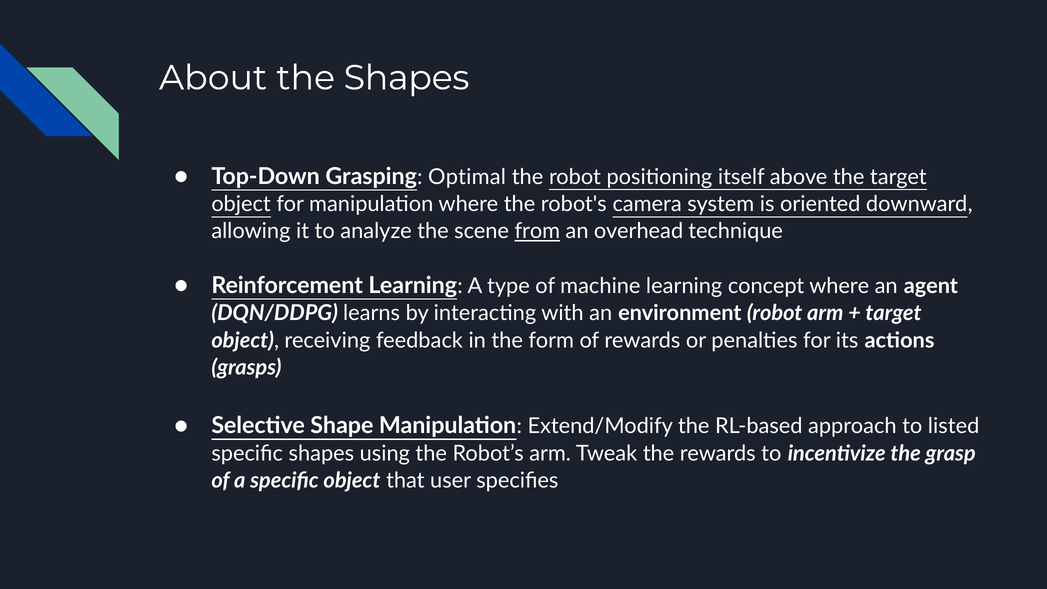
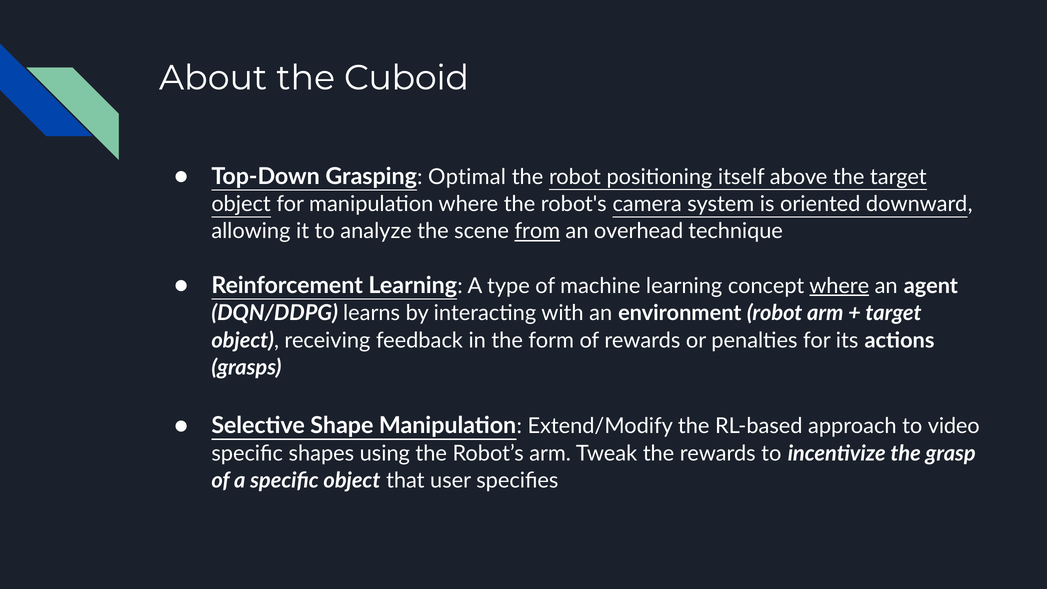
the Shapes: Shapes -> Cuboid
where at (839, 286) underline: none -> present
listed: listed -> video
